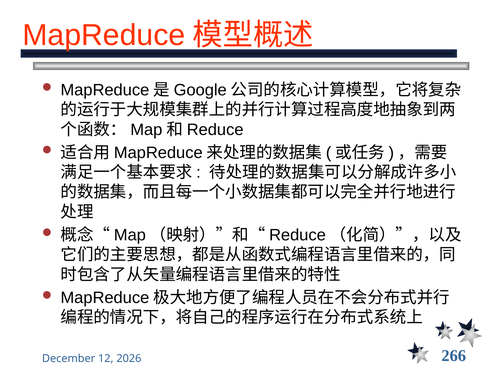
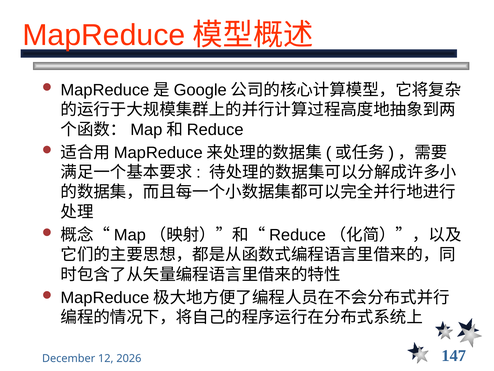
266: 266 -> 147
